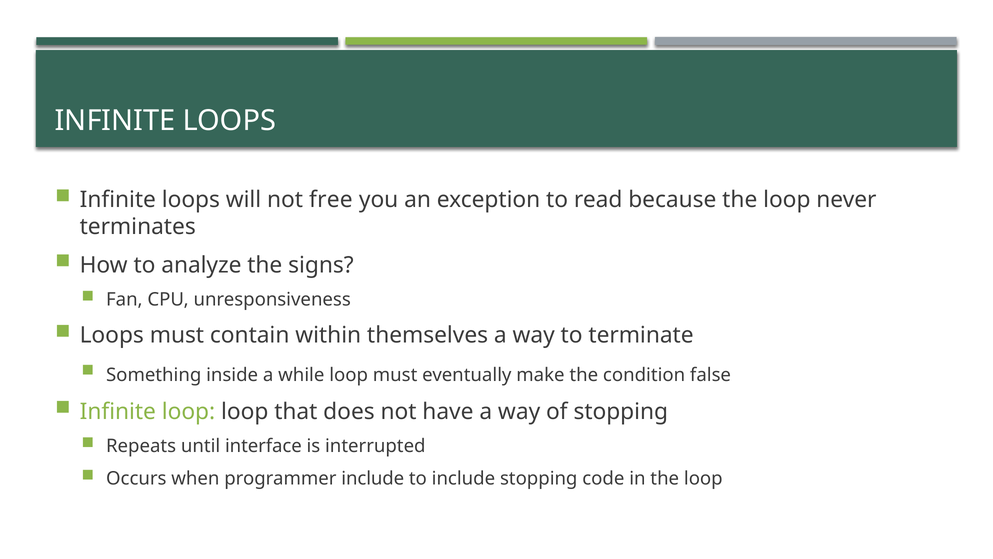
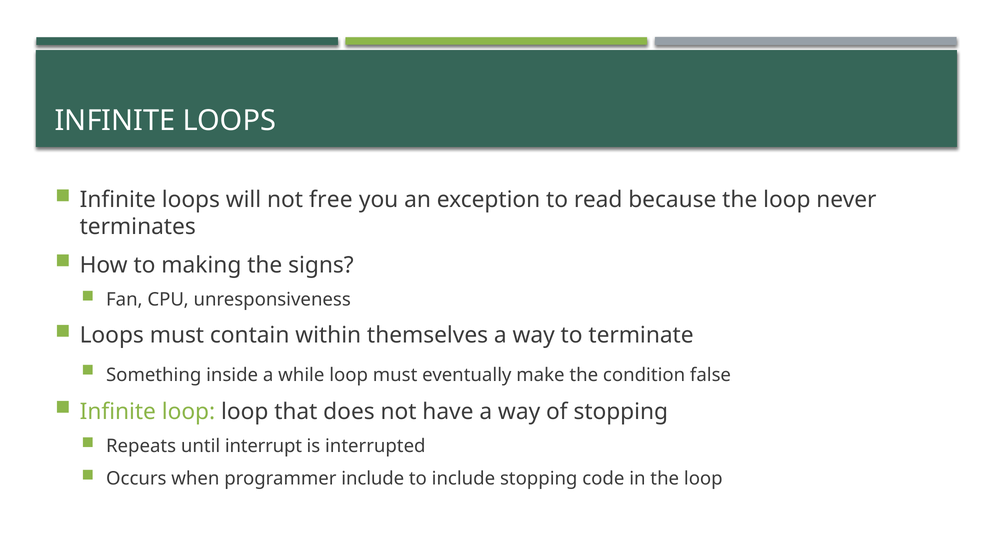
analyze: analyze -> making
interface: interface -> interrupt
